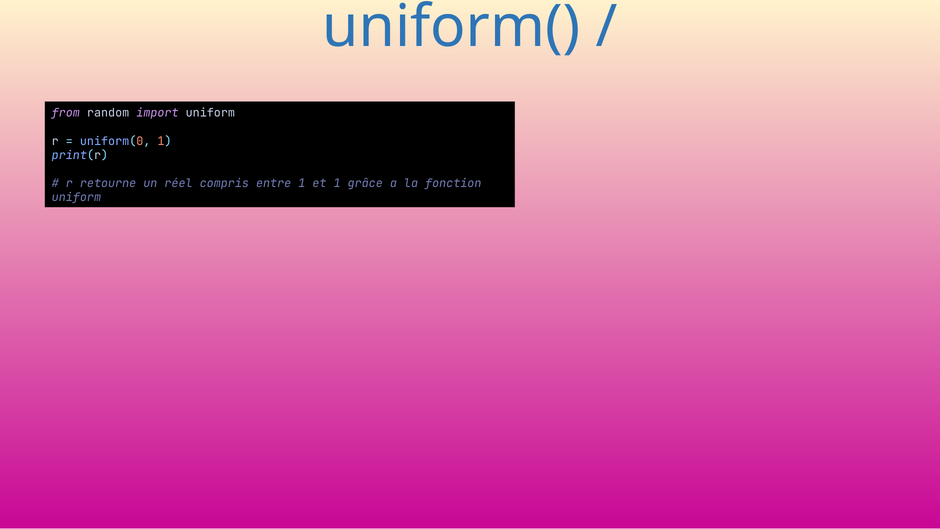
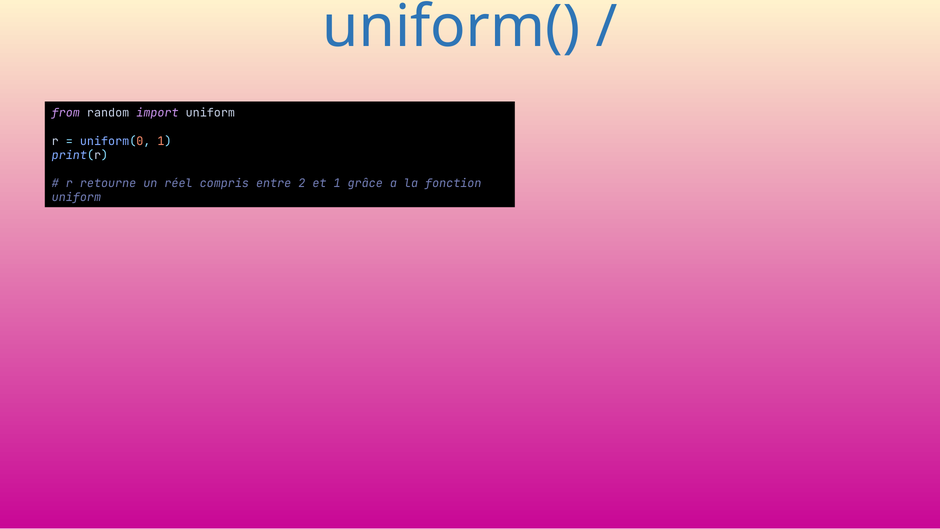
entre 1: 1 -> 2
